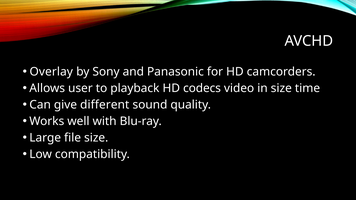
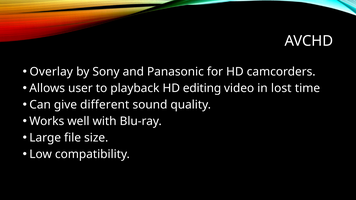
codecs: codecs -> editing
in size: size -> lost
